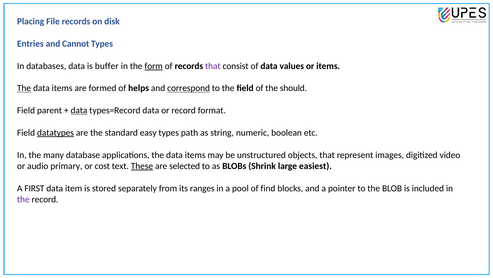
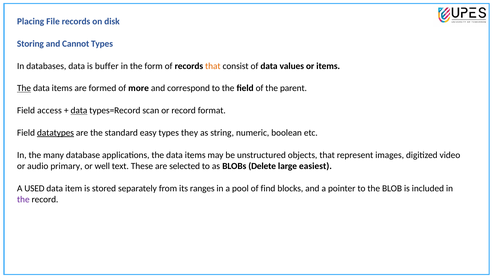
Entries: Entries -> Storing
form underline: present -> none
that at (213, 66) colour: purple -> orange
helps: helps -> more
correspond underline: present -> none
should: should -> parent
parent: parent -> access
types=Record data: data -> scan
path: path -> they
cost: cost -> well
These underline: present -> none
Shrink: Shrink -> Delete
FIRST: FIRST -> USED
